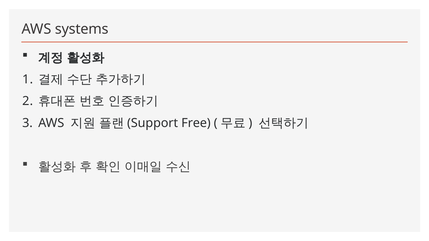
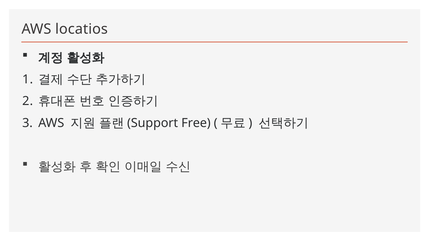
systems: systems -> locatios
